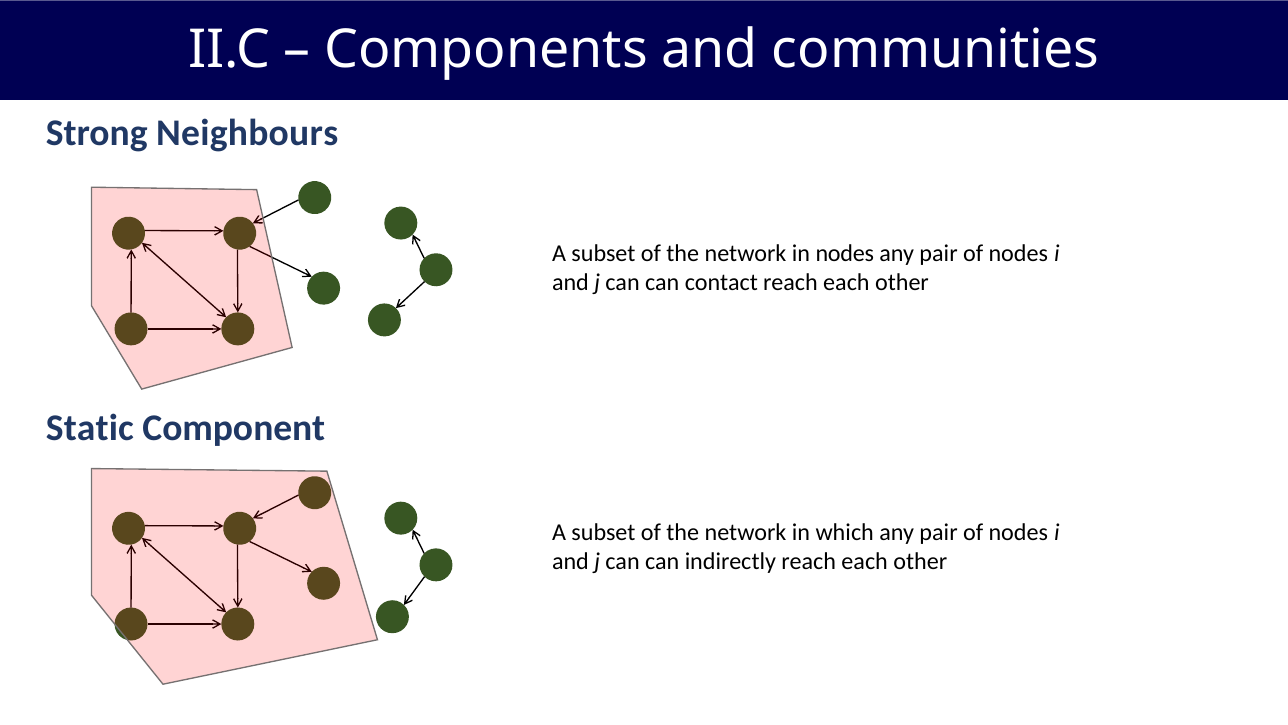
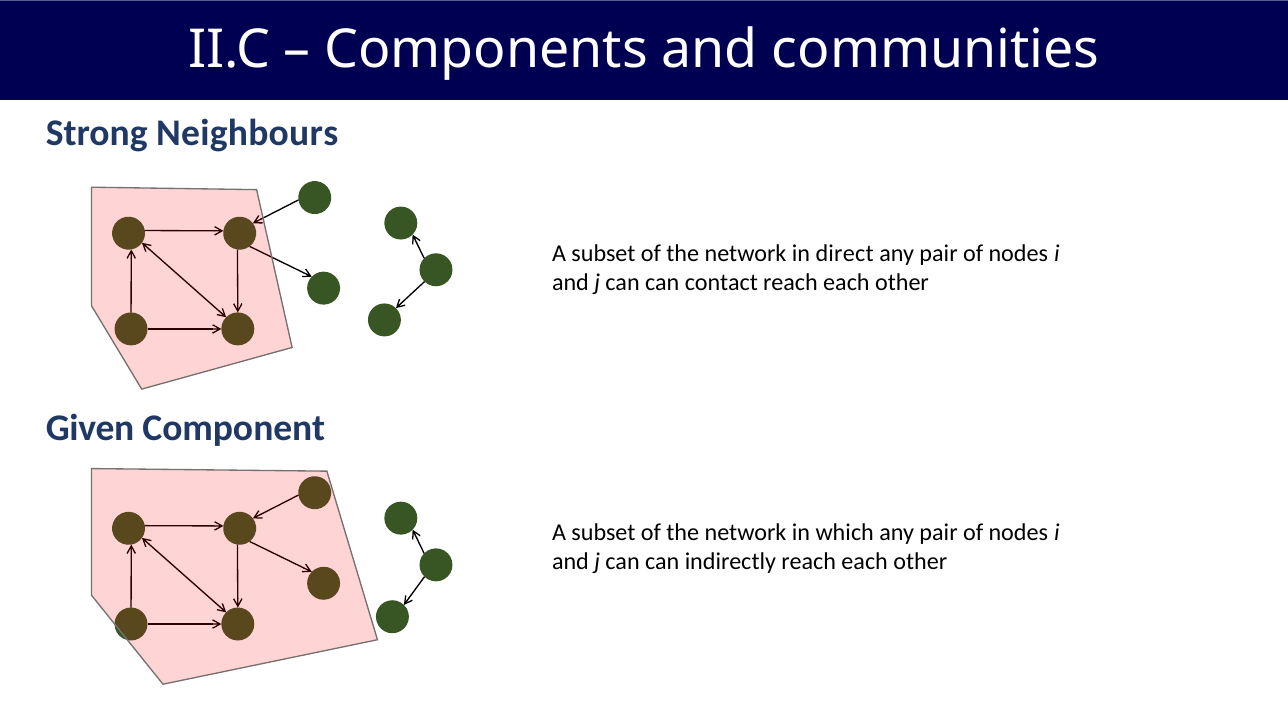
in nodes: nodes -> direct
Static: Static -> Given
